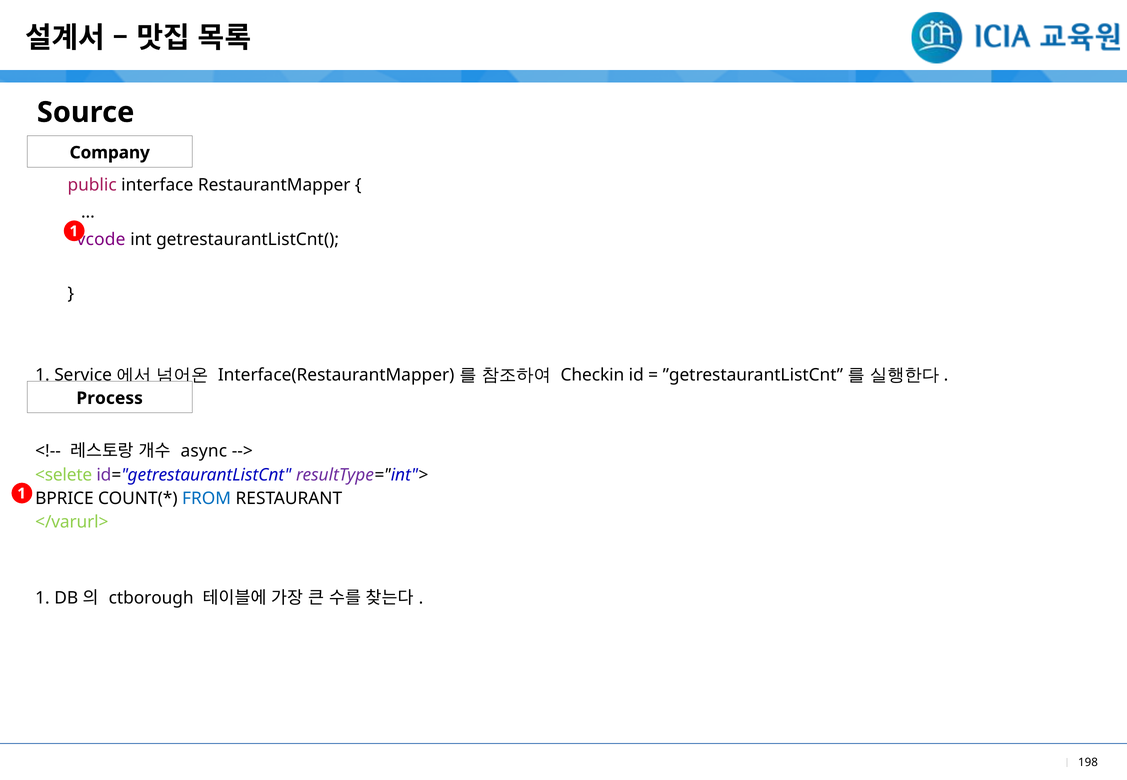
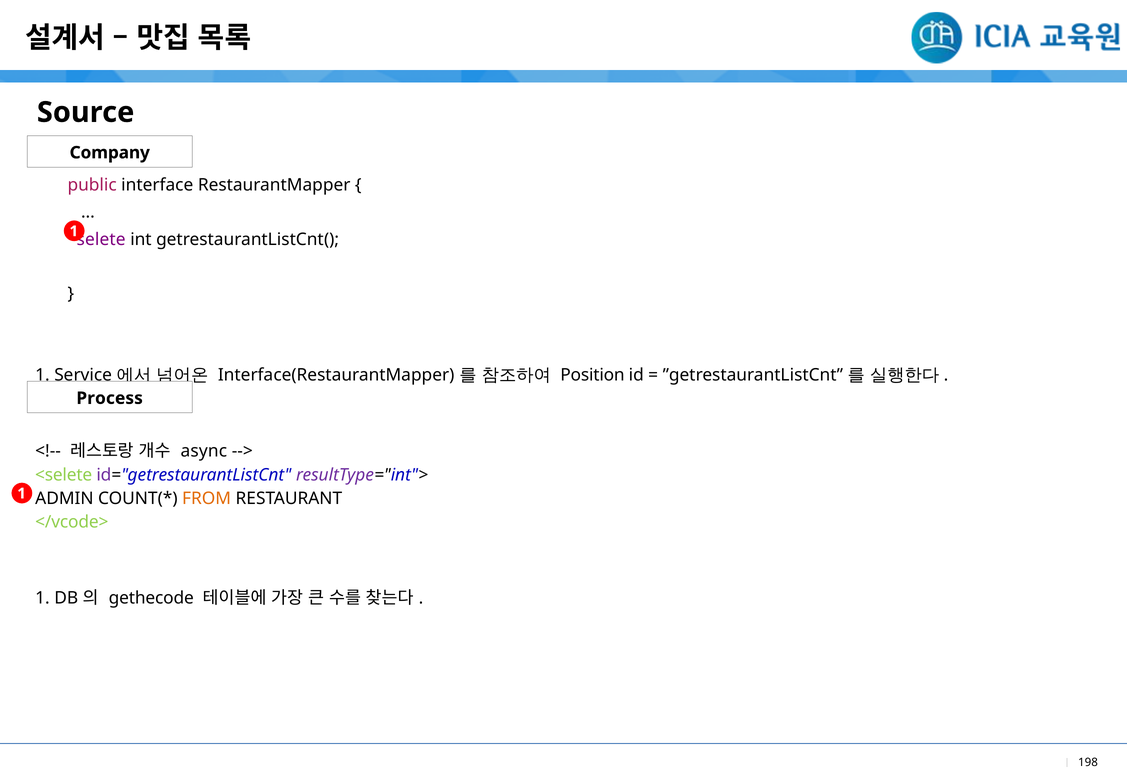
vcode: vcode -> selete
Checkin: Checkin -> Position
BPRICE: BPRICE -> ADMIN
FROM colour: blue -> orange
</varurl>: </varurl> -> </vcode>
ctborough: ctborough -> gethecode
